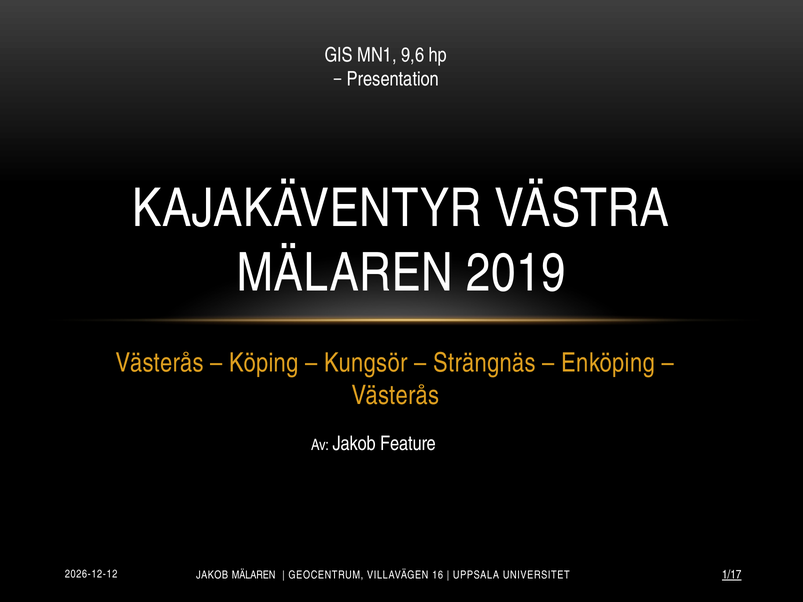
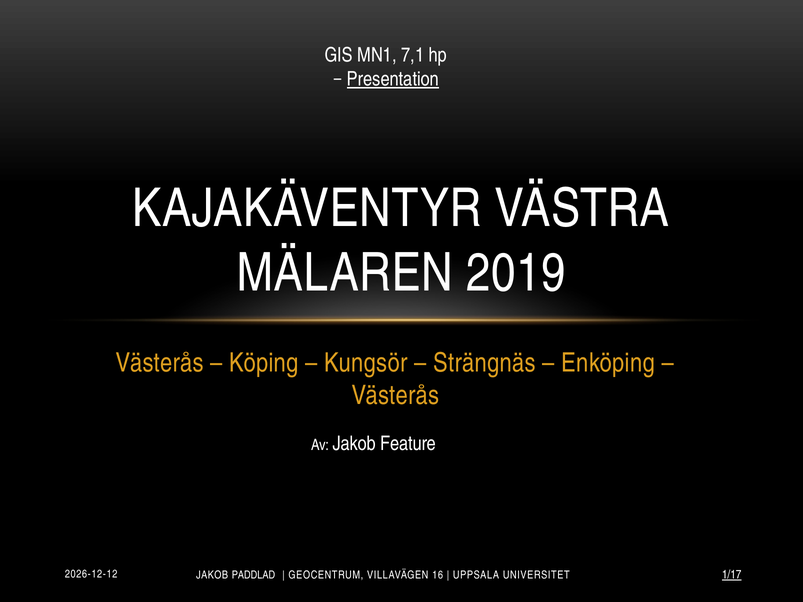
9,6: 9,6 -> 7,1
Presentation underline: none -> present
JAKOB MÄLAREN: MÄLAREN -> PADDLAD
